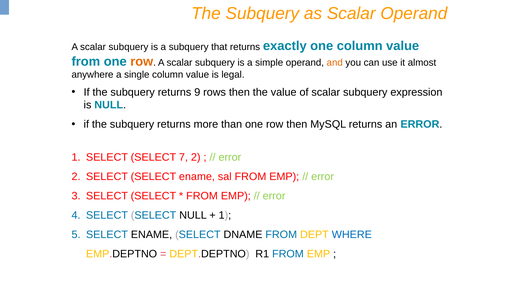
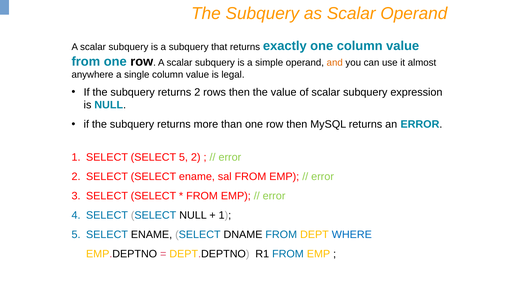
row at (142, 61) colour: orange -> black
returns 9: 9 -> 2
SELECT 7: 7 -> 5
